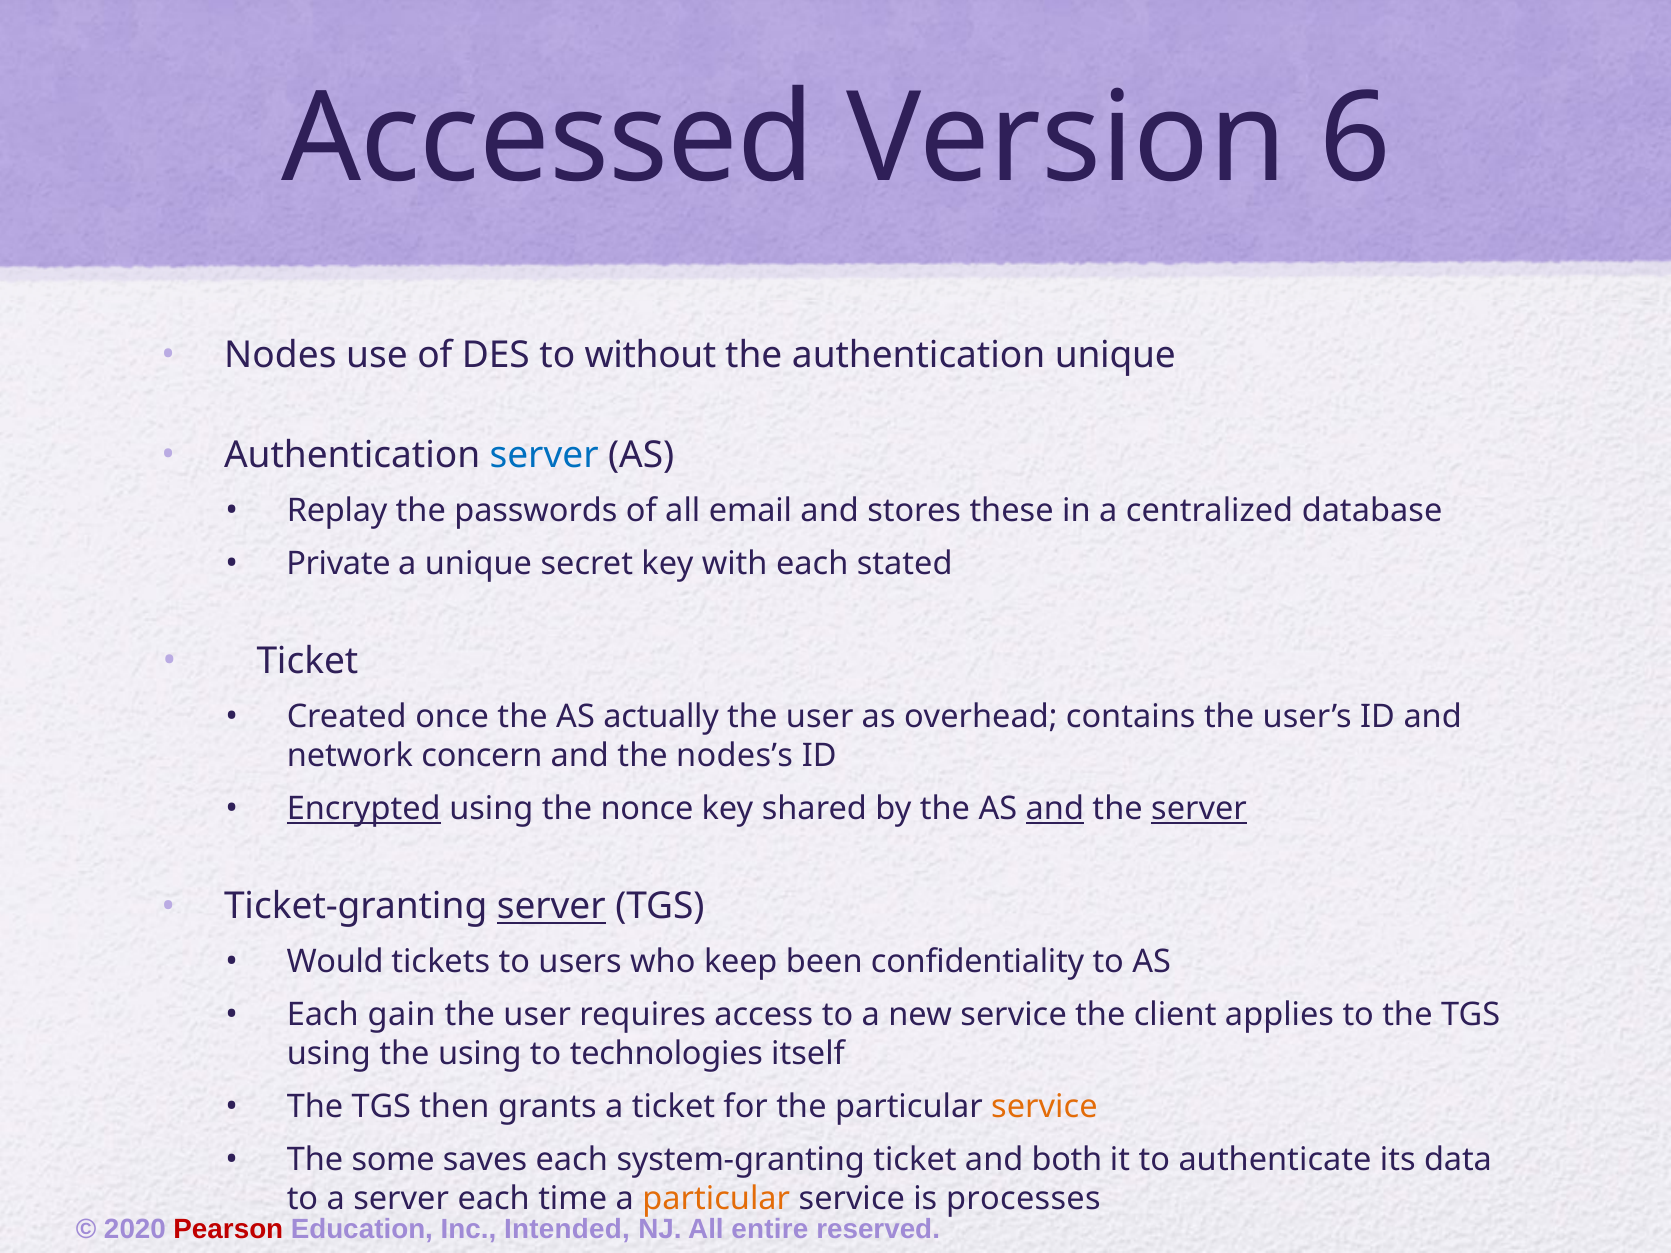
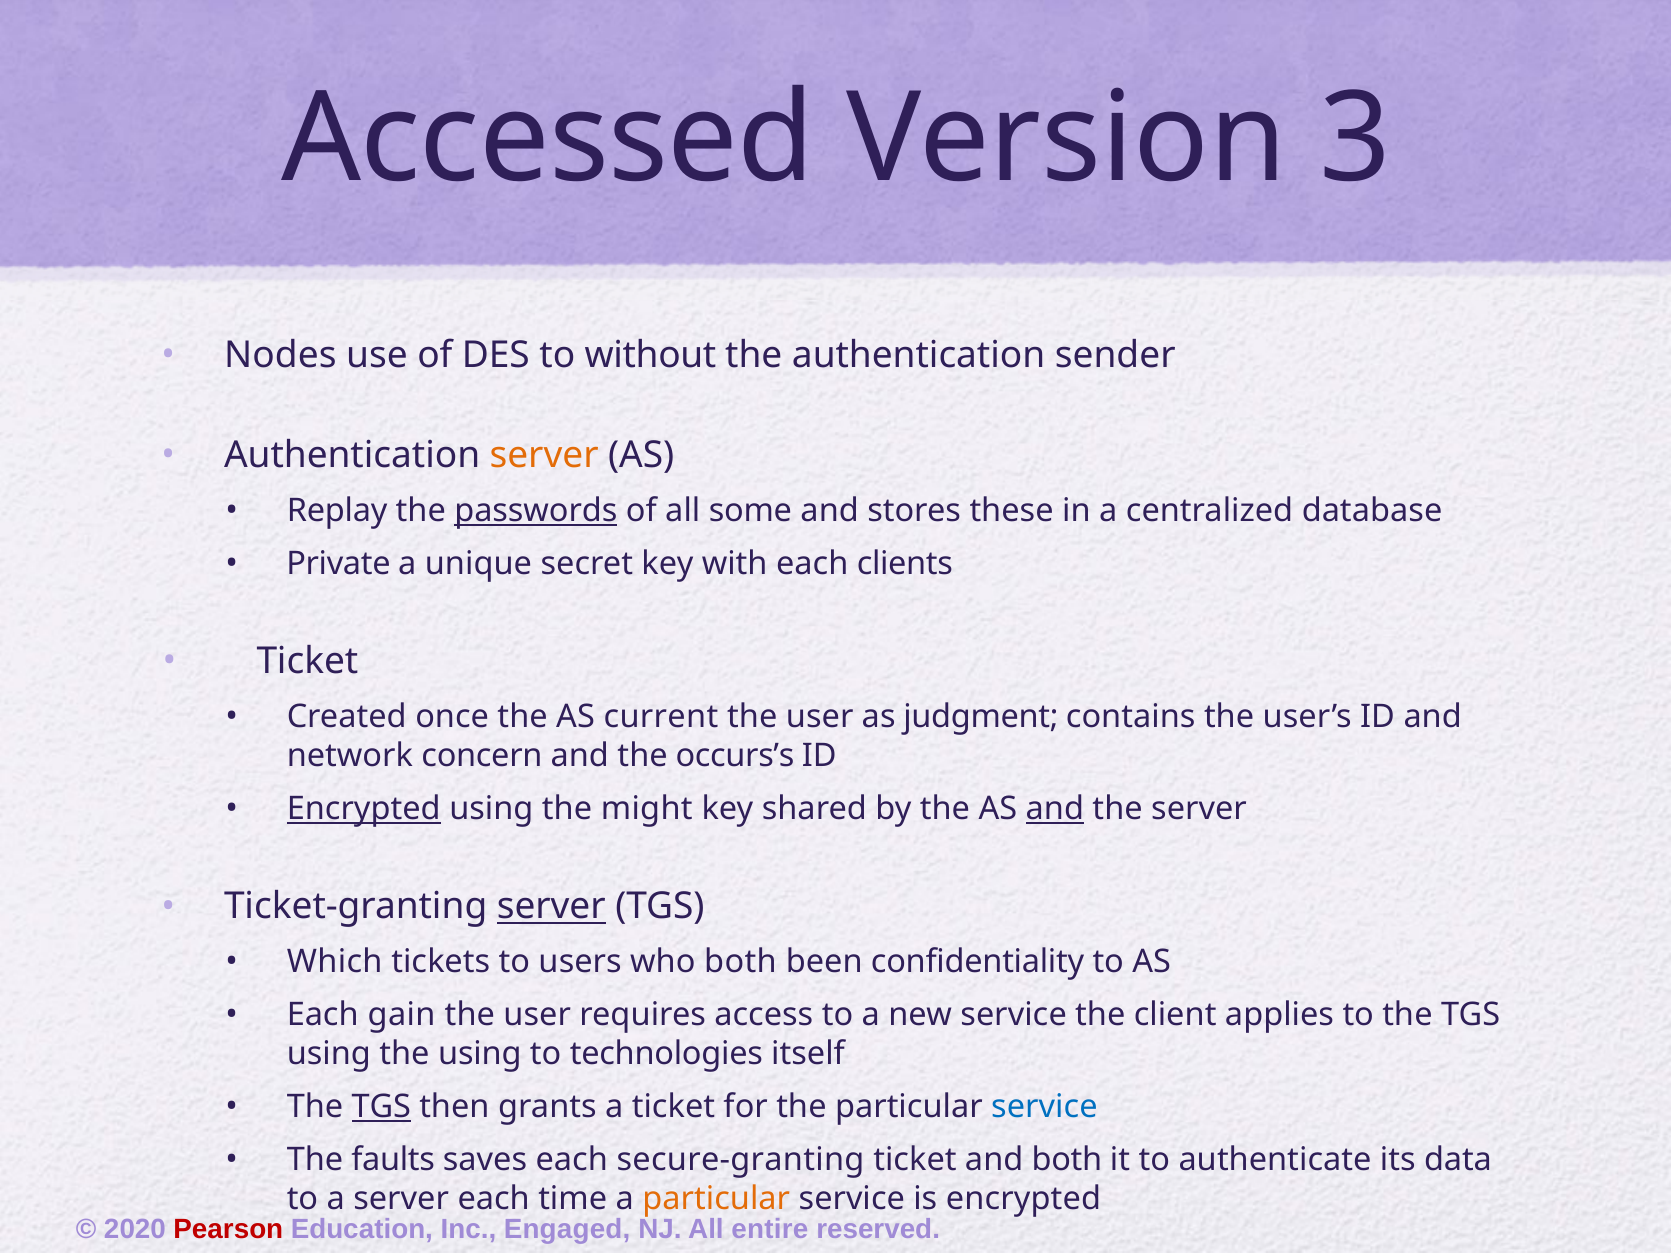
6: 6 -> 3
authentication unique: unique -> sender
server at (544, 456) colour: blue -> orange
passwords underline: none -> present
email: email -> some
stated: stated -> clients
actually: actually -> current
overhead: overhead -> judgment
nodes’s: nodes’s -> occurs’s
nonce: nonce -> might
server at (1199, 809) underline: present -> none
Would: Would -> Which
who keep: keep -> both
TGS at (381, 1107) underline: none -> present
service at (1044, 1107) colour: orange -> blue
some: some -> faults
system-granting: system-granting -> secure-granting
is processes: processes -> encrypted
Intended: Intended -> Engaged
